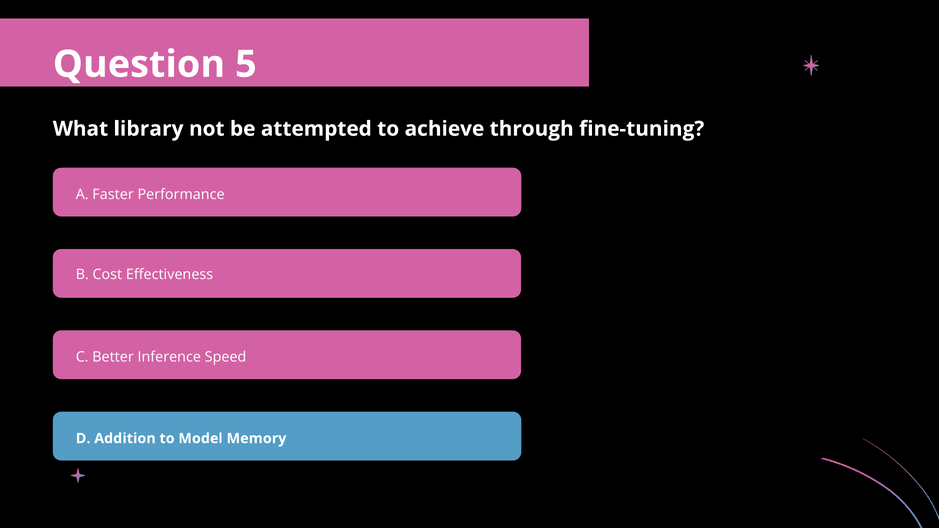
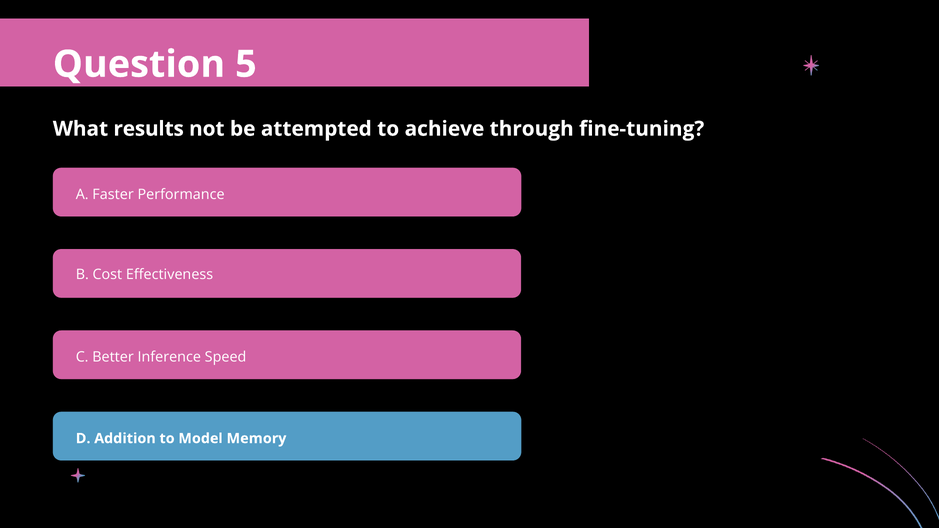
library: library -> results
